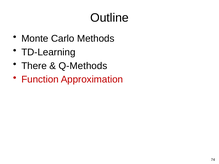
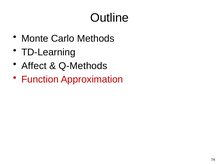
There: There -> Affect
